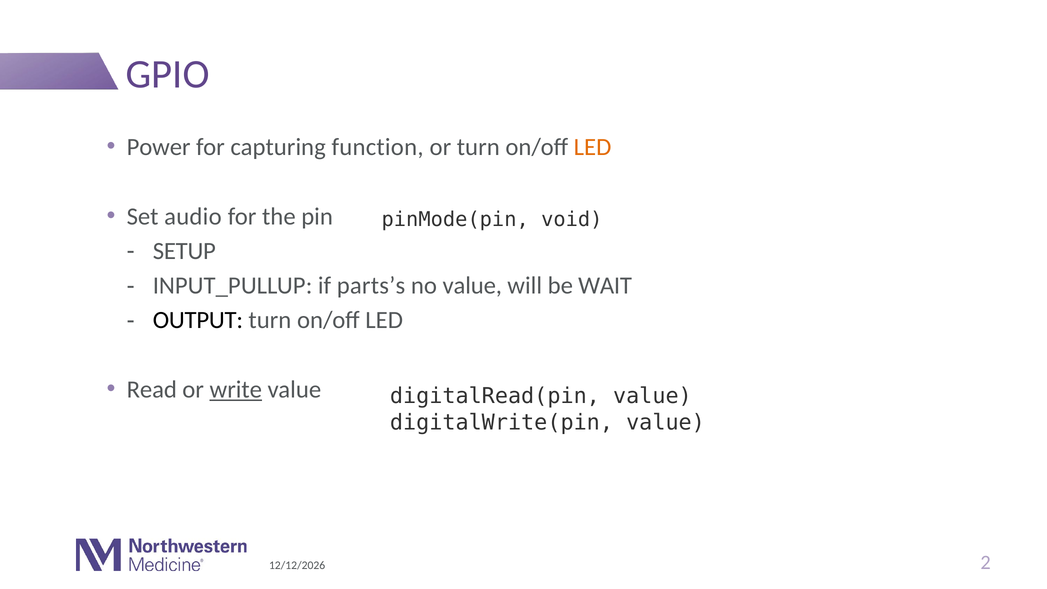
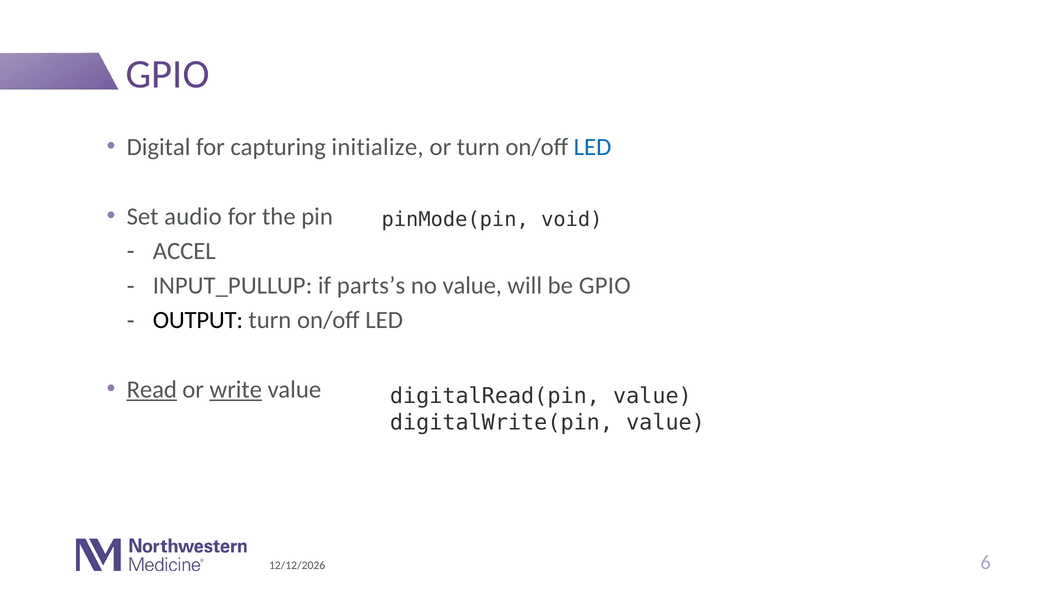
Power: Power -> Digital
function: function -> initialize
LED at (593, 147) colour: orange -> blue
SETUP: SETUP -> ACCEL
be WAIT: WAIT -> GPIO
Read underline: none -> present
2: 2 -> 6
